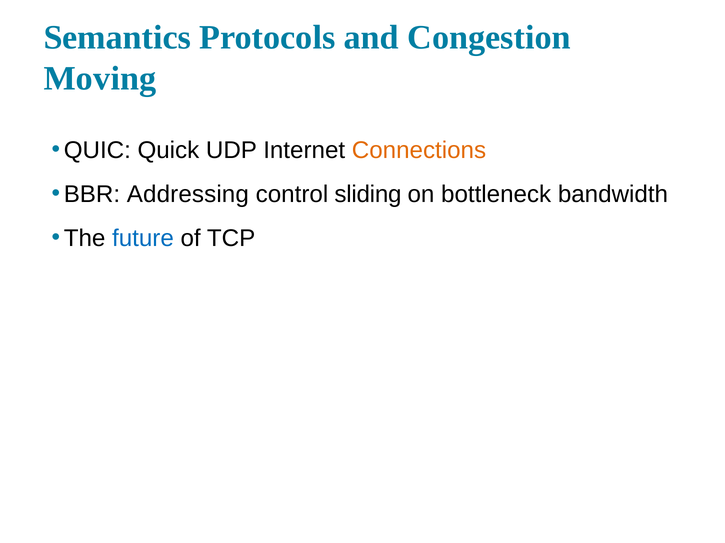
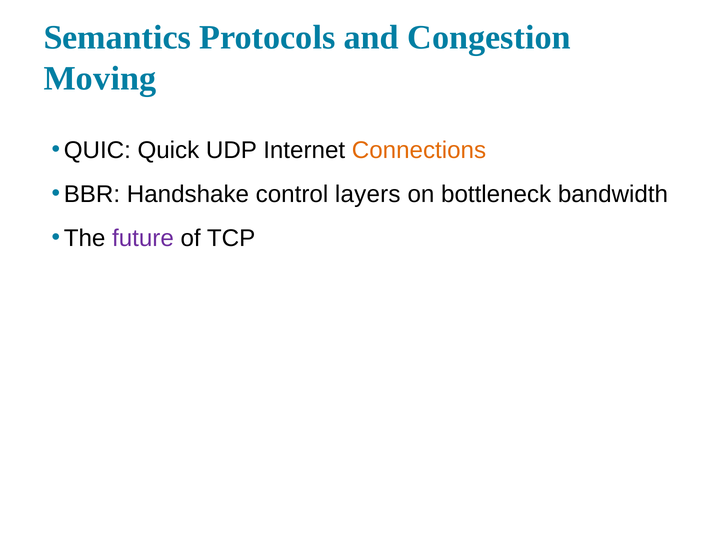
Addressing: Addressing -> Handshake
sliding: sliding -> layers
future colour: blue -> purple
